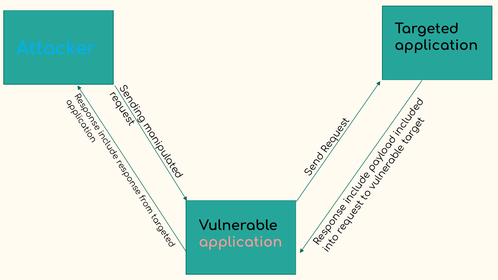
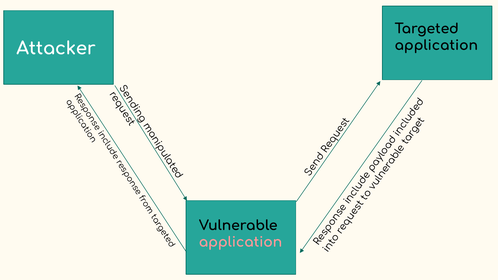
Attacker colour: light blue -> white
